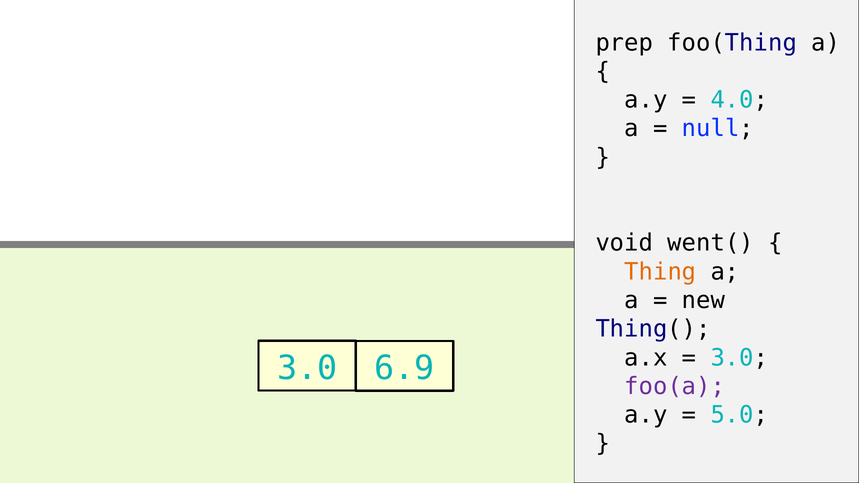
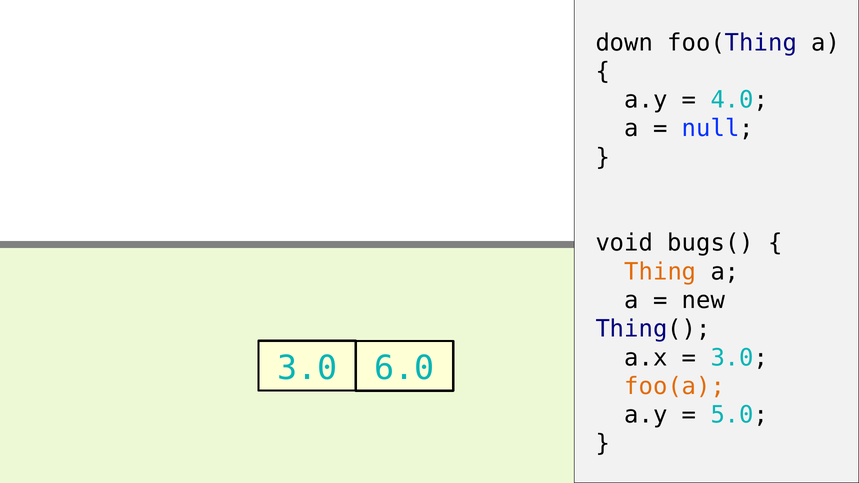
prep: prep -> down
went(: went( -> bugs(
6.9: 6.9 -> 6.0
foo(a colour: purple -> orange
